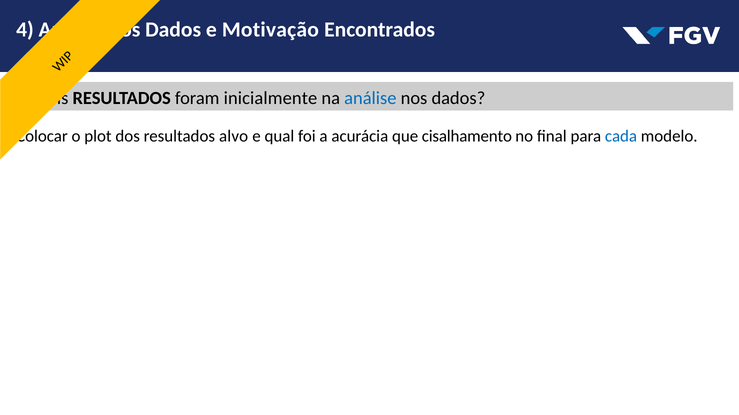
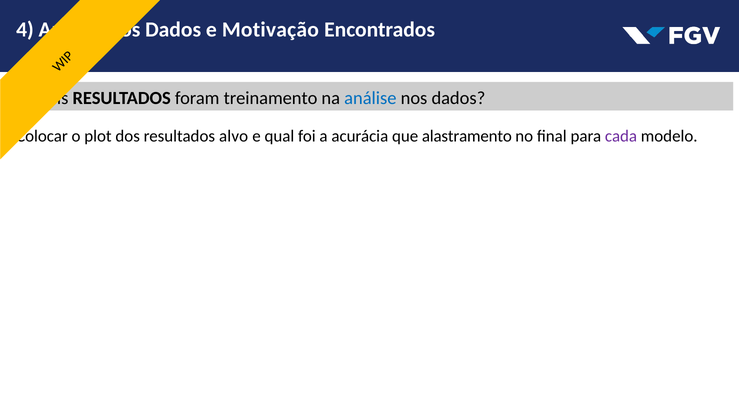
inicialmente: inicialmente -> treinamento
cisalhamento: cisalhamento -> alastramento
cada colour: blue -> purple
